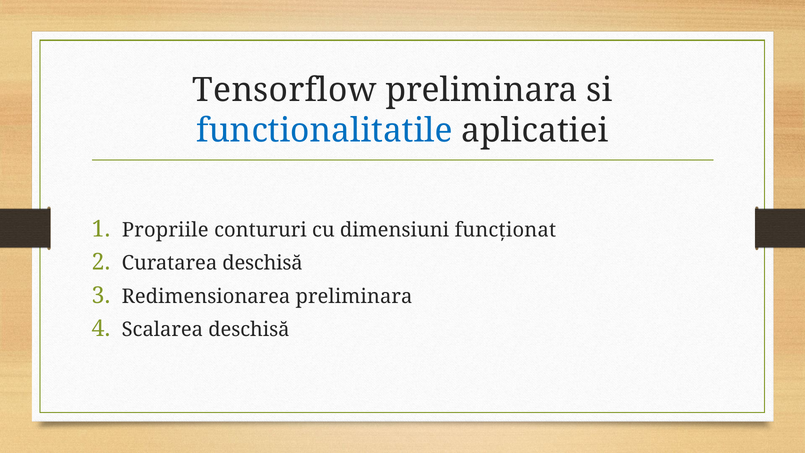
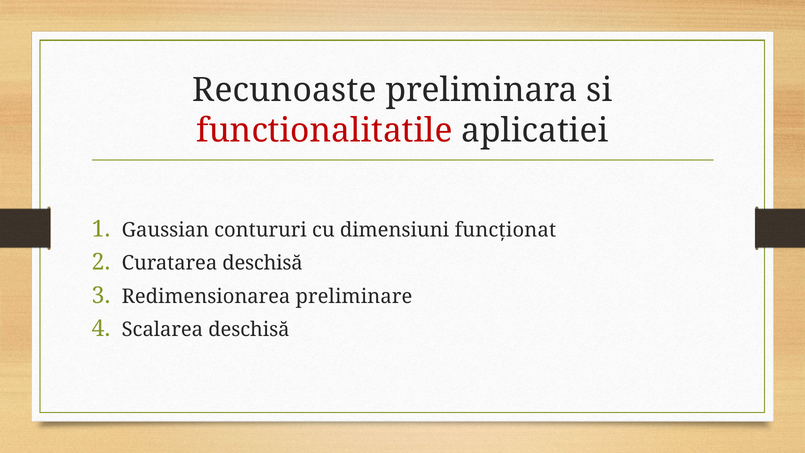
Tensorflow: Tensorflow -> Recunoaste
functionalitatile colour: blue -> red
Propriile: Propriile -> Gaussian
Redimensionarea preliminara: preliminara -> preliminare
